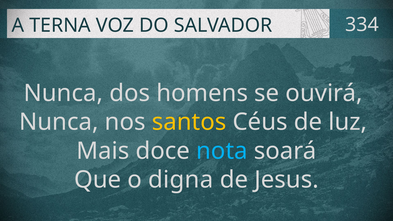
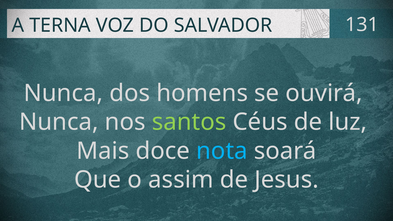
334: 334 -> 131
santos colour: yellow -> light green
digna: digna -> assim
